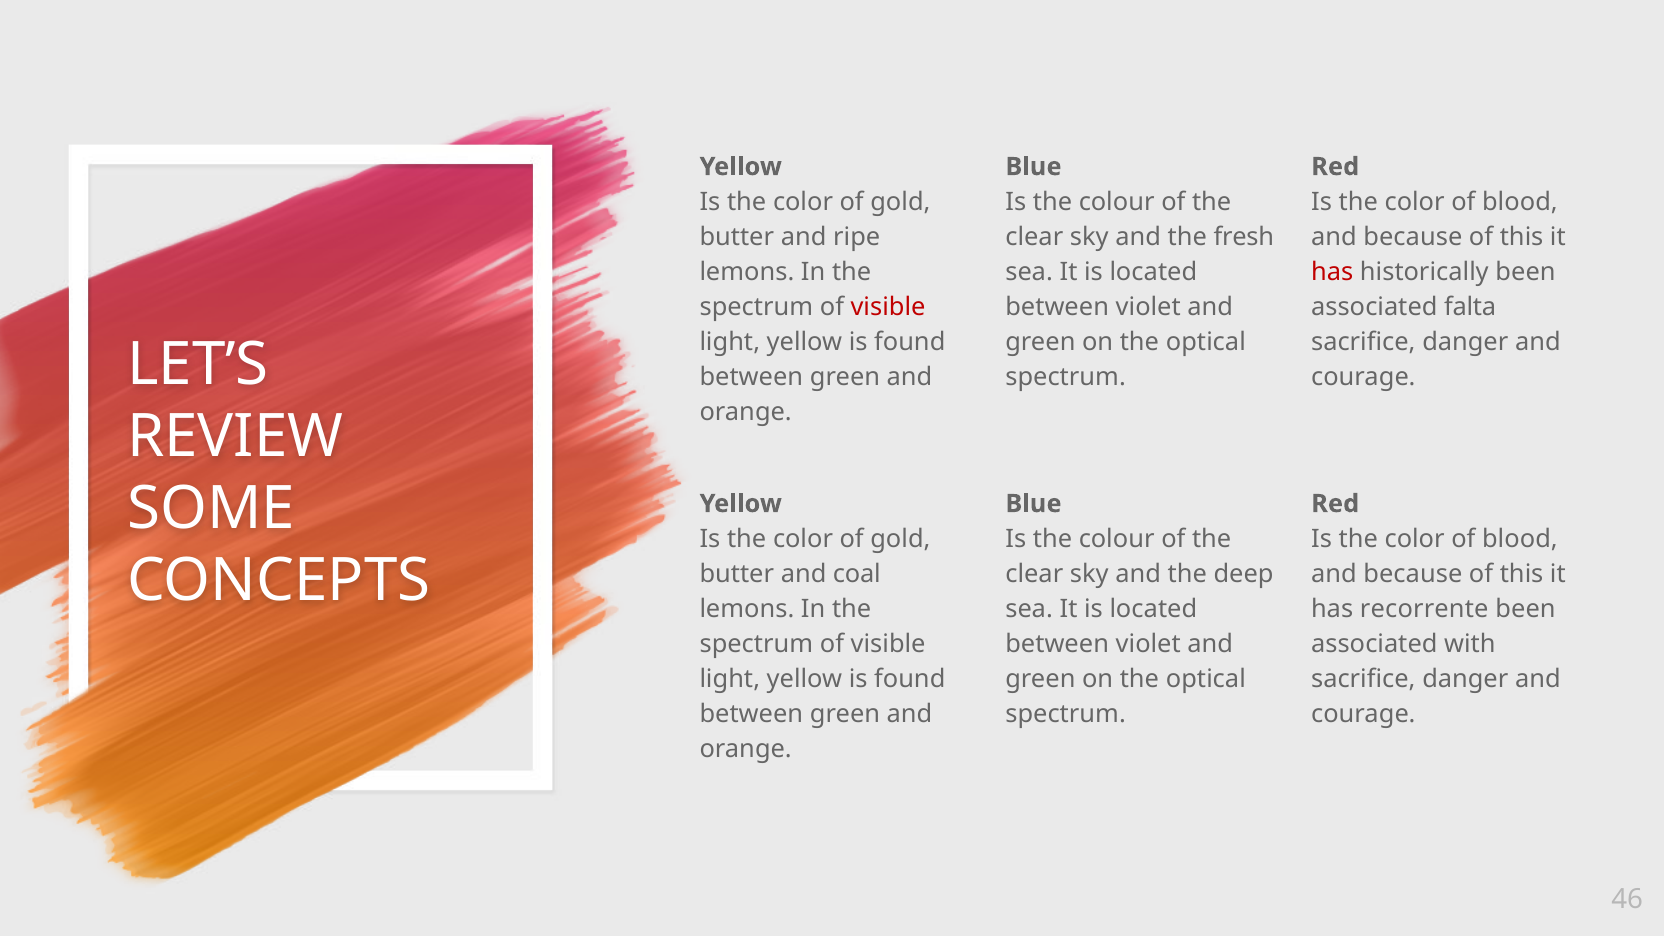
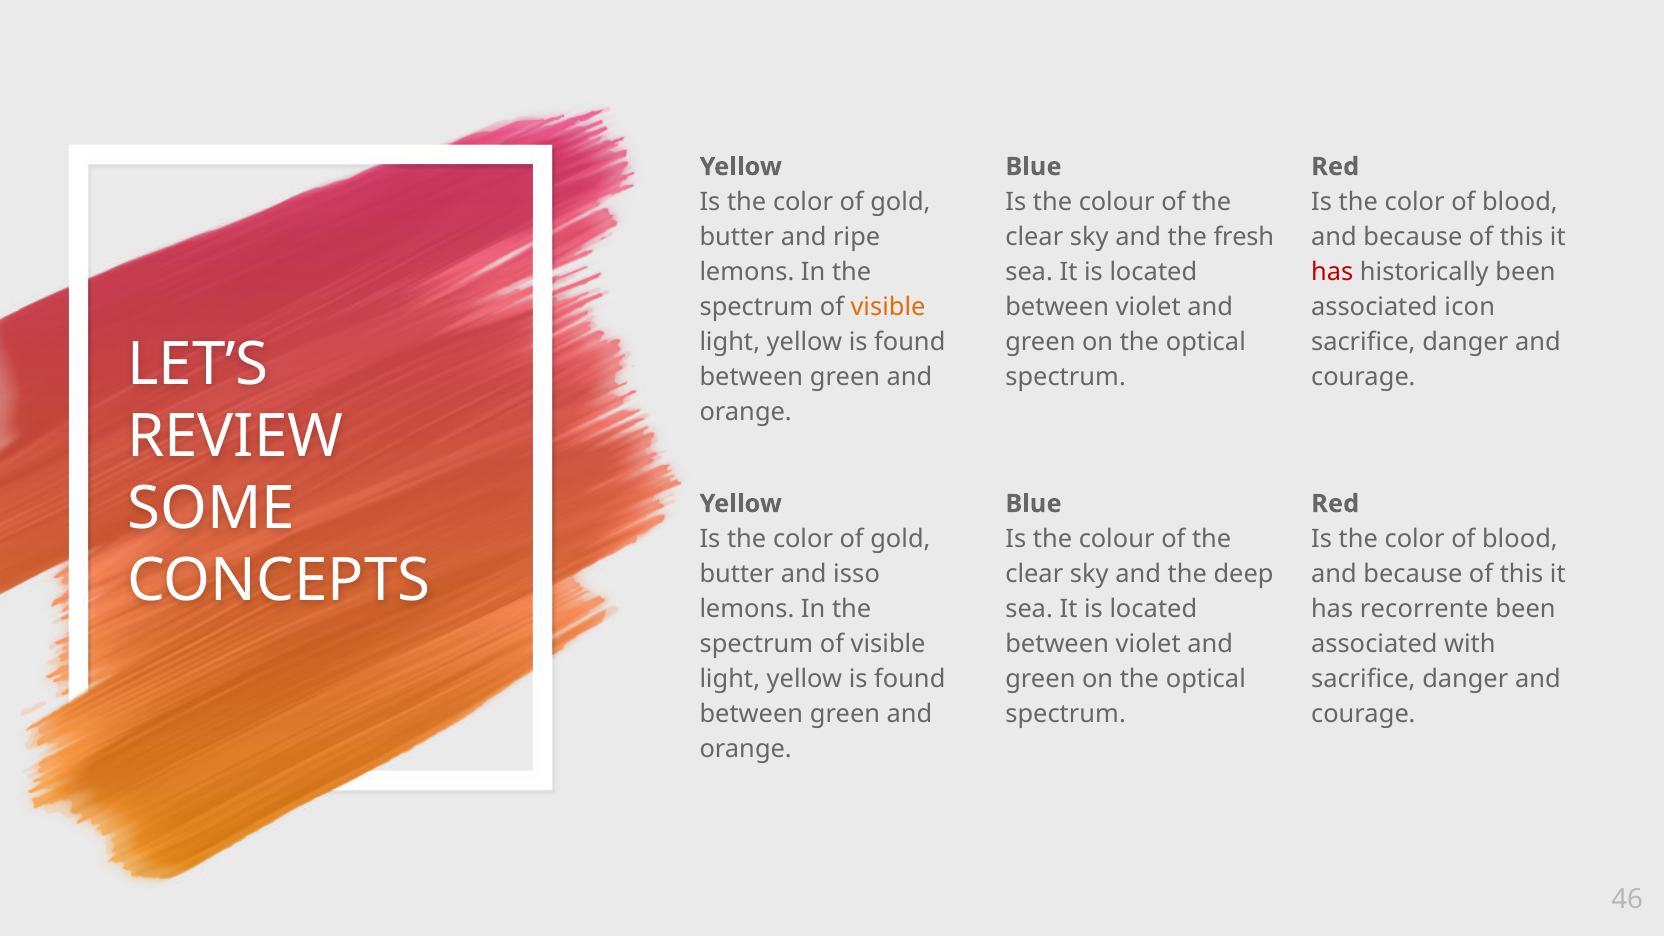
visible at (888, 307) colour: red -> orange
falta: falta -> icon
coal: coal -> isso
